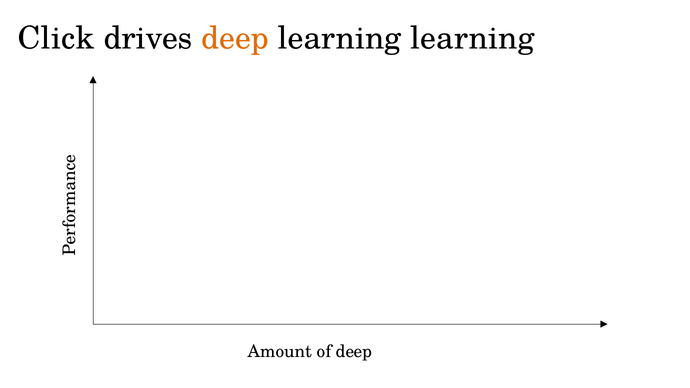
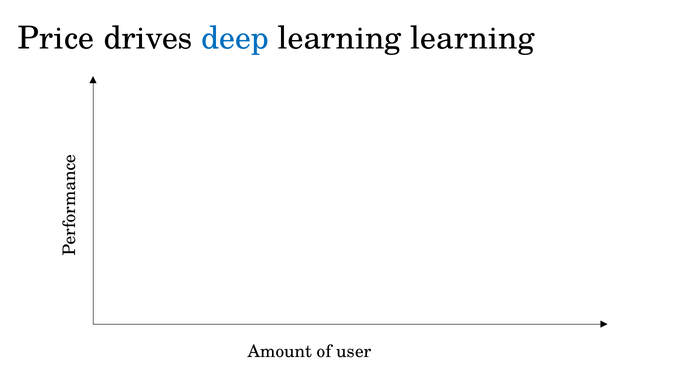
Click: Click -> Price
deep at (235, 38) colour: orange -> blue
of deep: deep -> user
